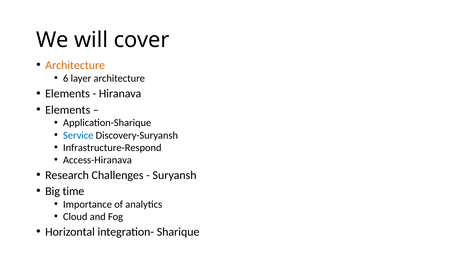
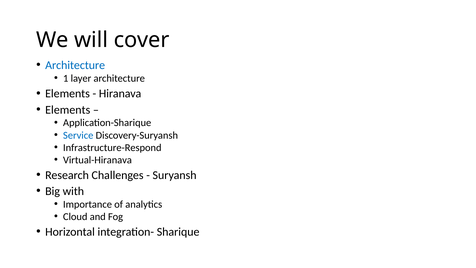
Architecture at (75, 65) colour: orange -> blue
6: 6 -> 1
Access-Hiranava: Access-Hiranava -> Virtual-Hiranava
time: time -> with
